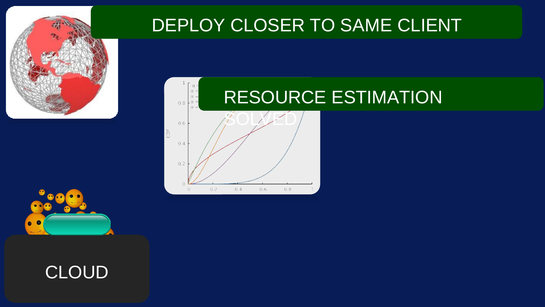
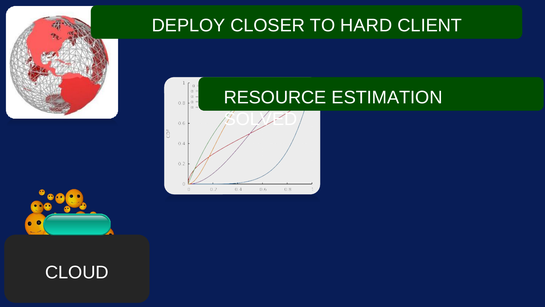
SAME: SAME -> HARD
